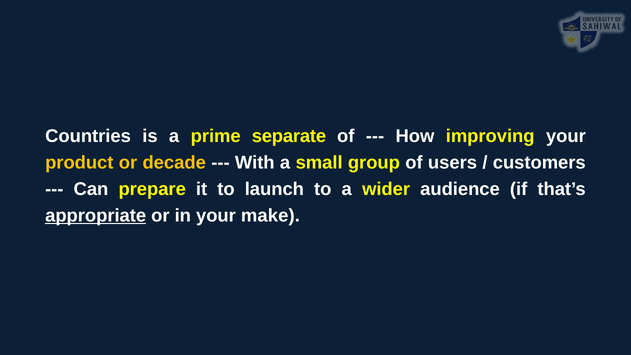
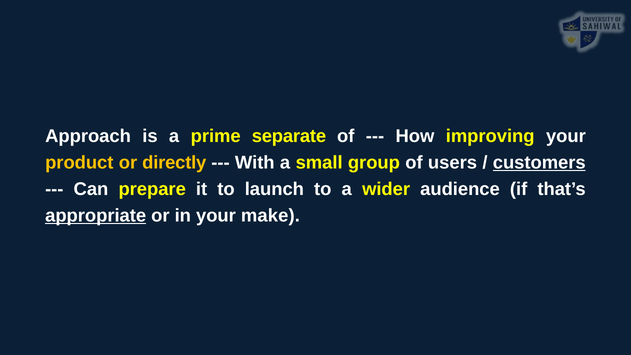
Countries: Countries -> Approach
decade: decade -> directly
customers underline: none -> present
